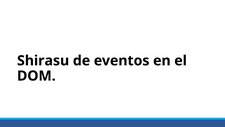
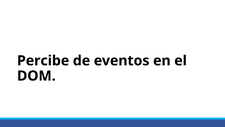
Shirasu: Shirasu -> Percibe
